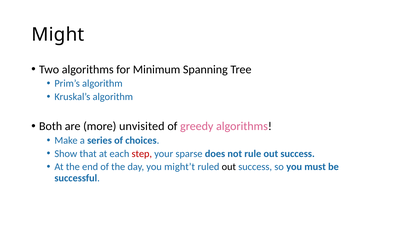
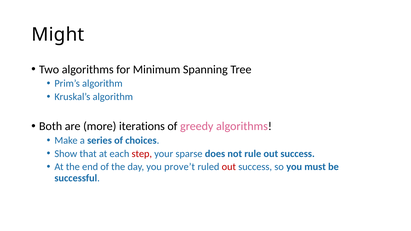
unvisited: unvisited -> iterations
might’t: might’t -> prove’t
out at (229, 167) colour: black -> red
